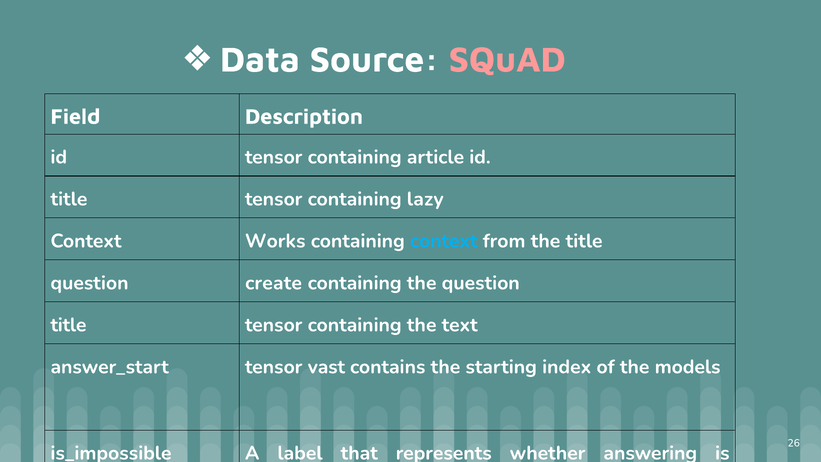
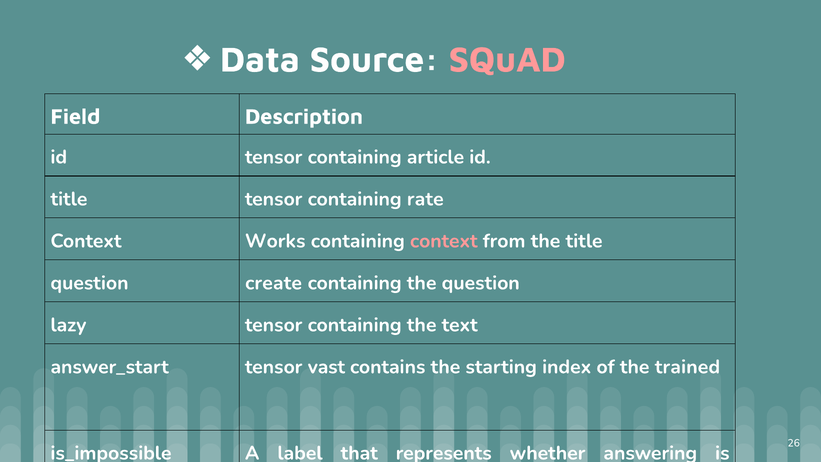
lazy: lazy -> rate
context at (444, 241) colour: light blue -> pink
title at (68, 325): title -> lazy
models: models -> trained
